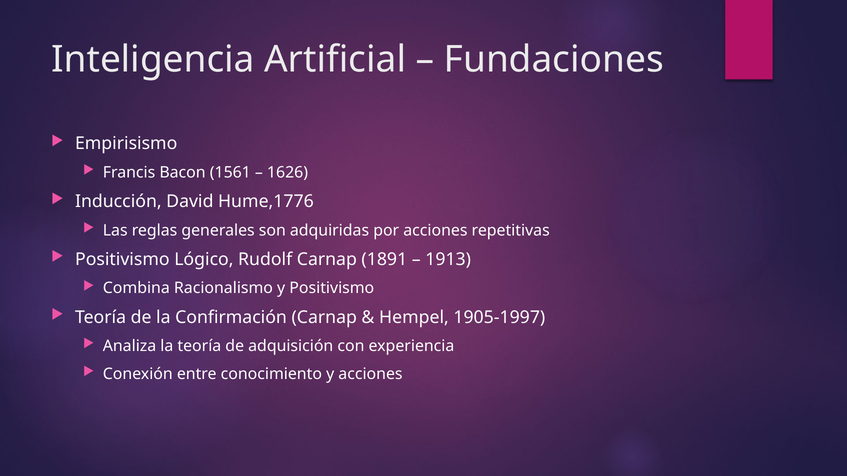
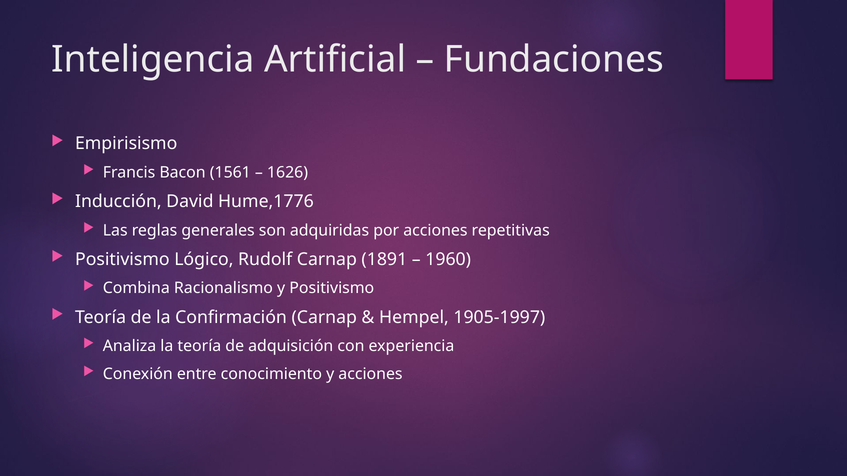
1913: 1913 -> 1960
